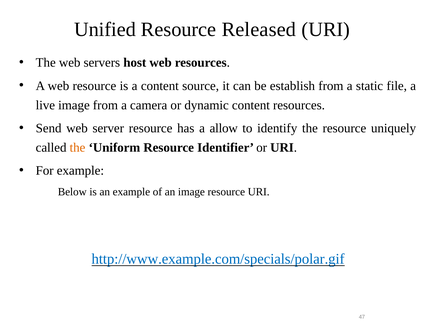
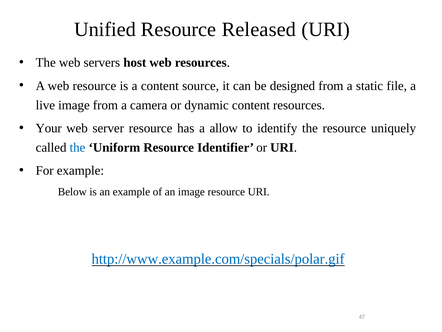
establish: establish -> designed
Send: Send -> Your
the at (78, 147) colour: orange -> blue
